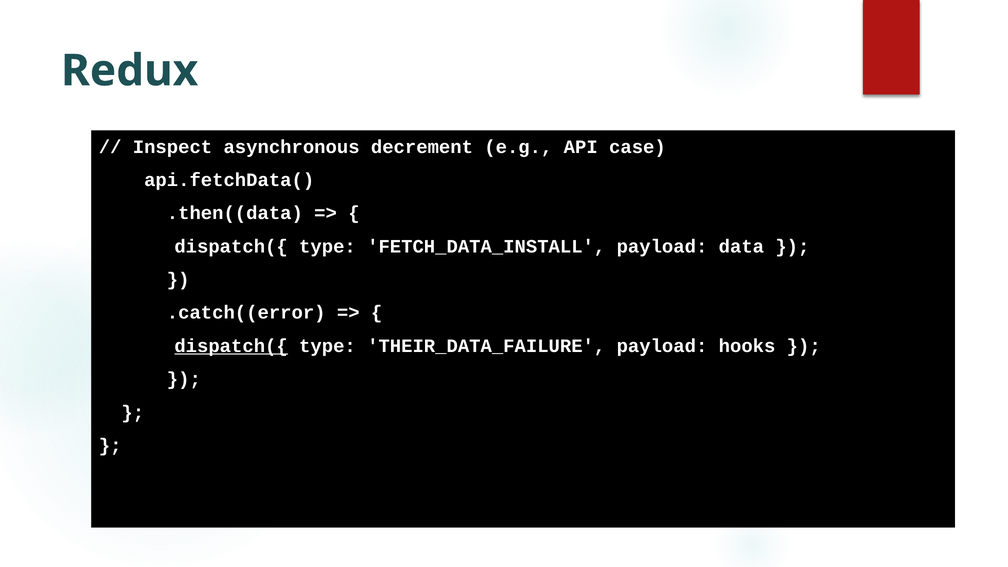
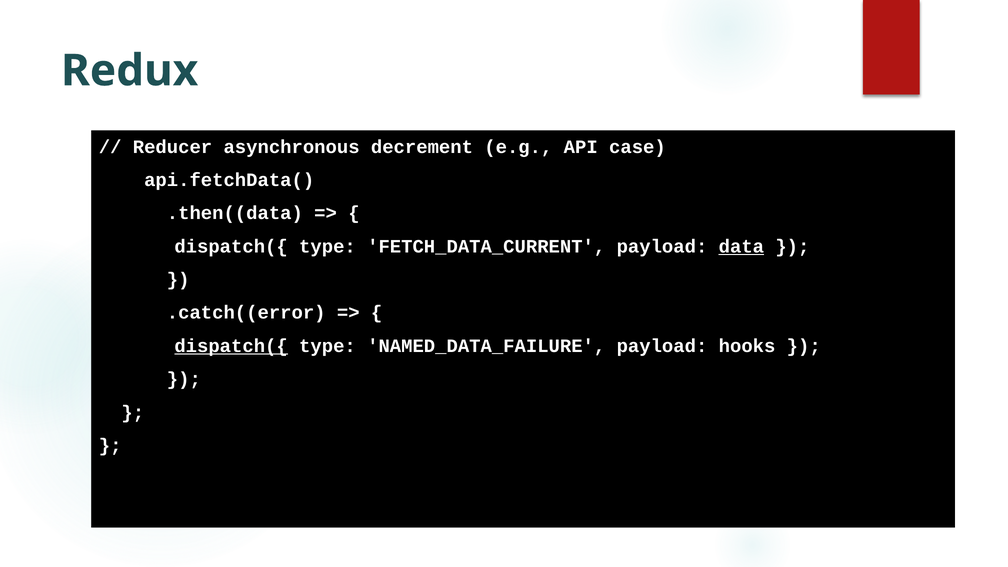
Inspect: Inspect -> Reducer
FETCH_DATA_INSTALL: FETCH_DATA_INSTALL -> FETCH_DATA_CURRENT
data underline: none -> present
THEIR_DATA_FAILURE: THEIR_DATA_FAILURE -> NAMED_DATA_FAILURE
